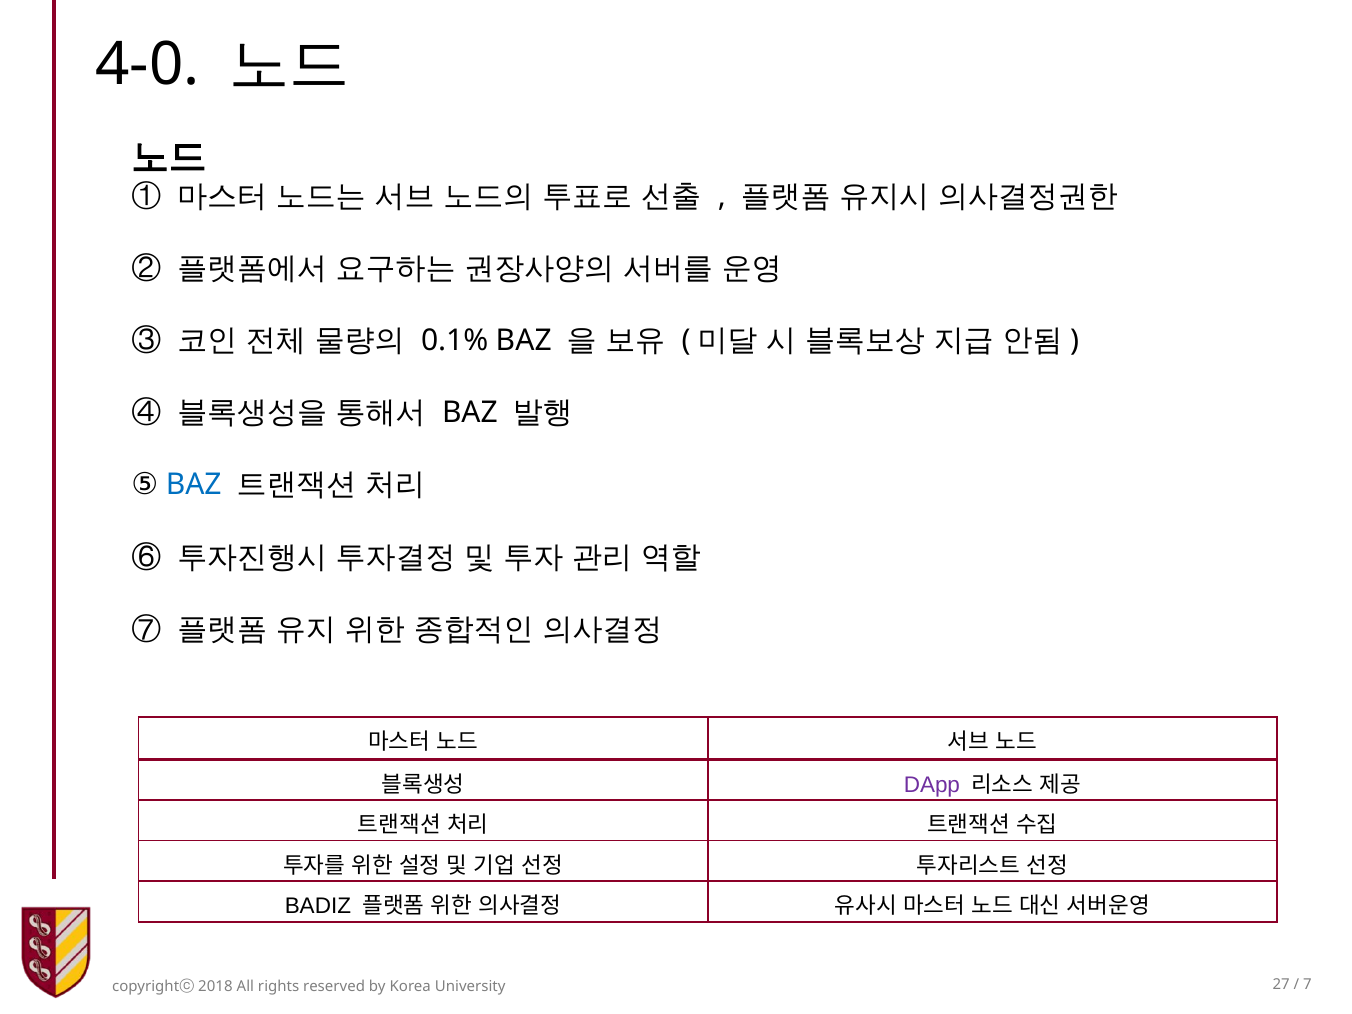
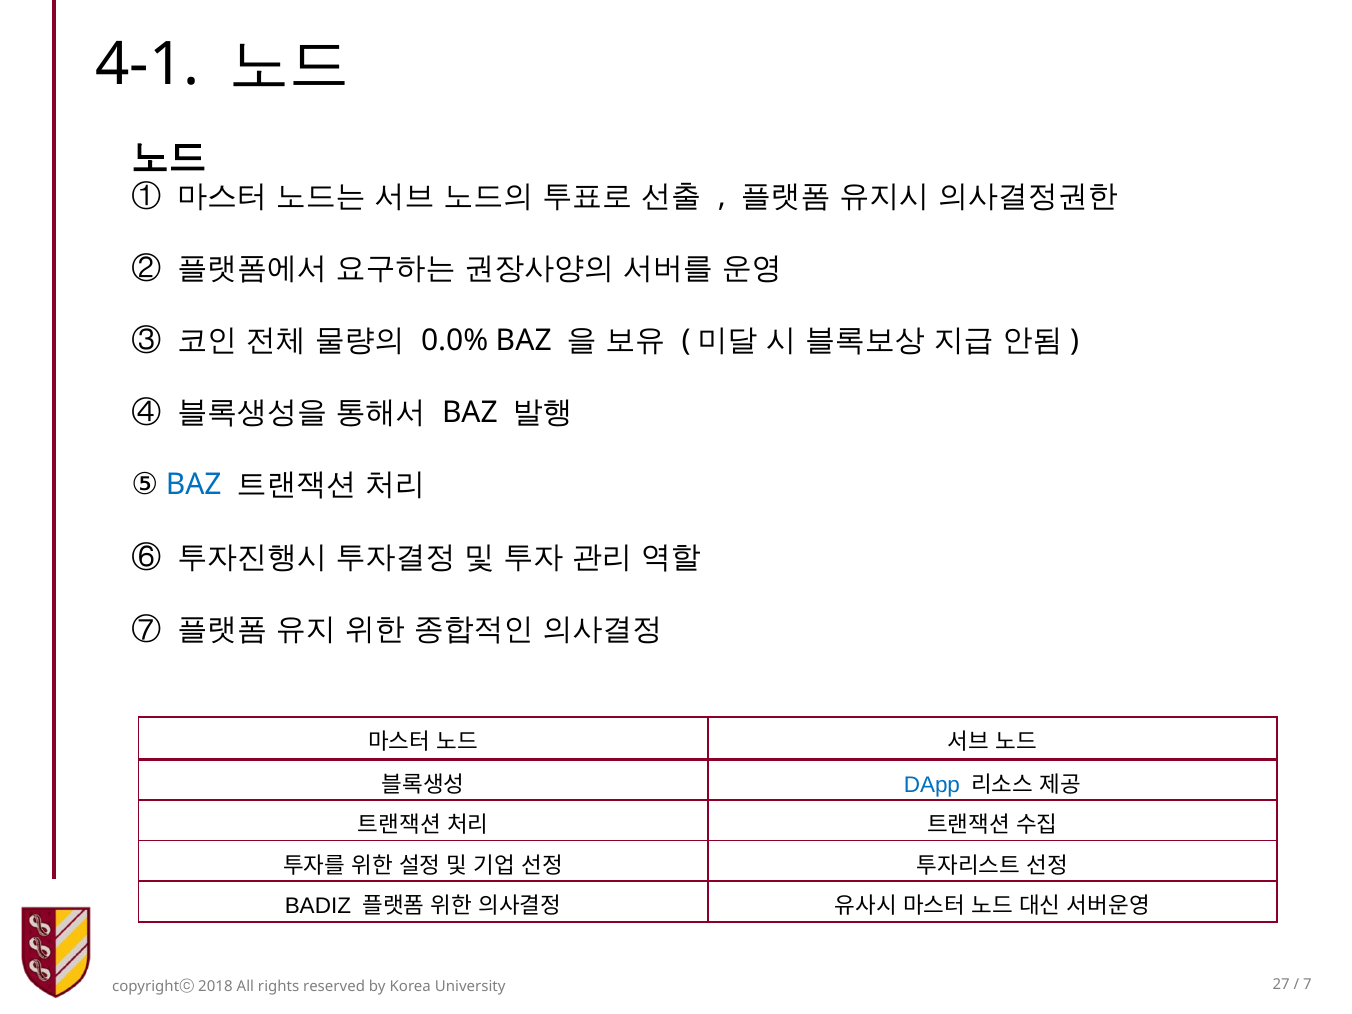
4-0: 4-0 -> 4-1
0.1%: 0.1% -> 0.0%
DApp colour: purple -> blue
